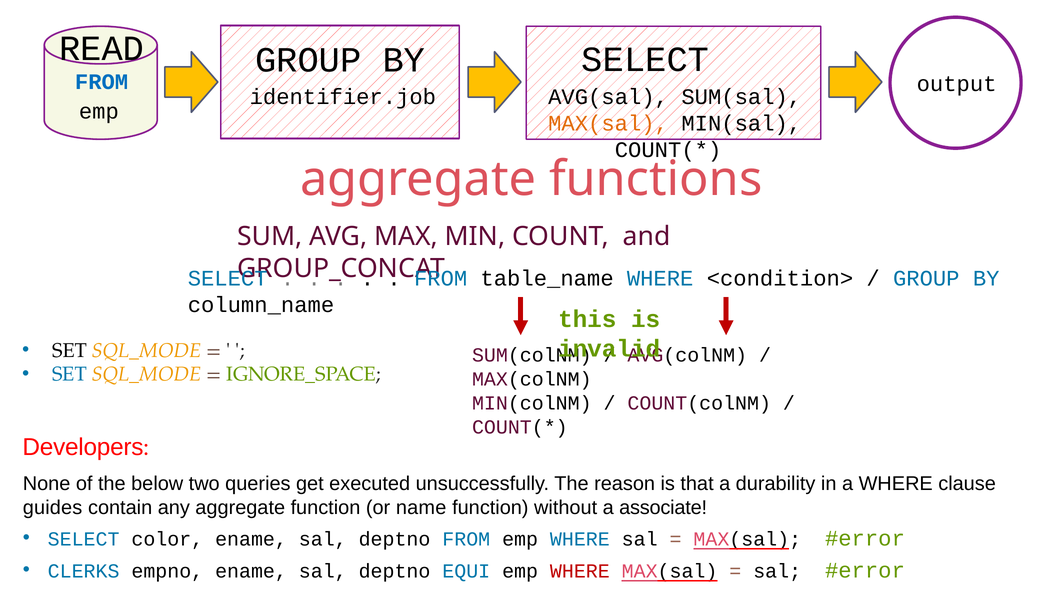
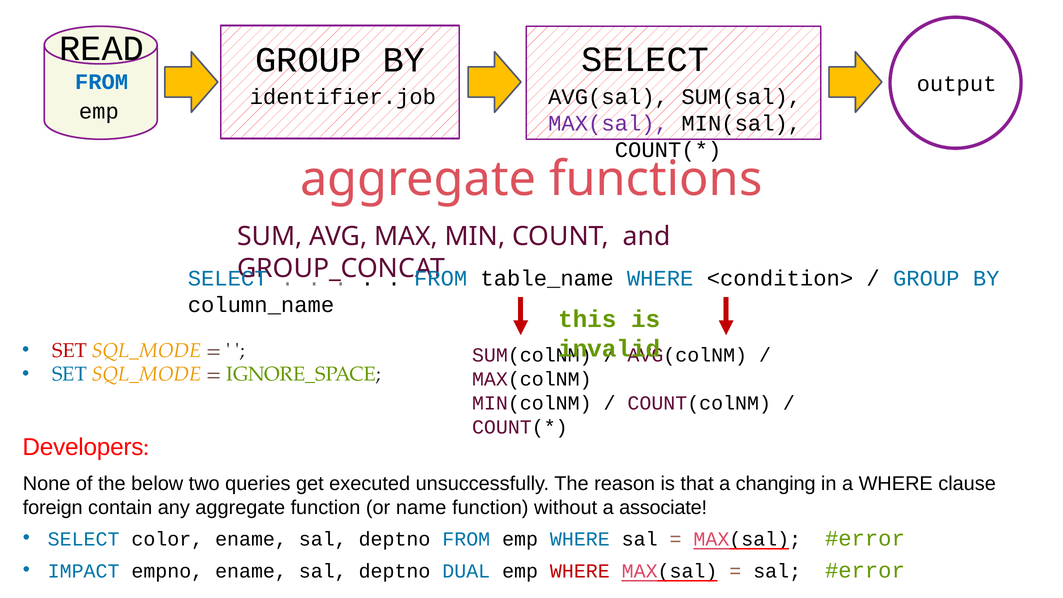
MAX(sal at (608, 123) colour: orange -> purple
SET at (69, 350) colour: black -> red
durability: durability -> changing
guides: guides -> foreign
CLERKS: CLERKS -> IMPACT
EQUI: EQUI -> DUAL
